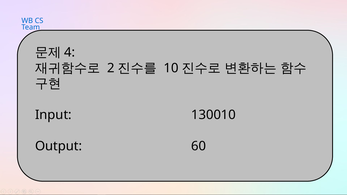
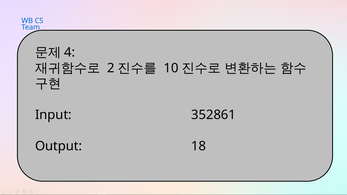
130010: 130010 -> 352861
60: 60 -> 18
